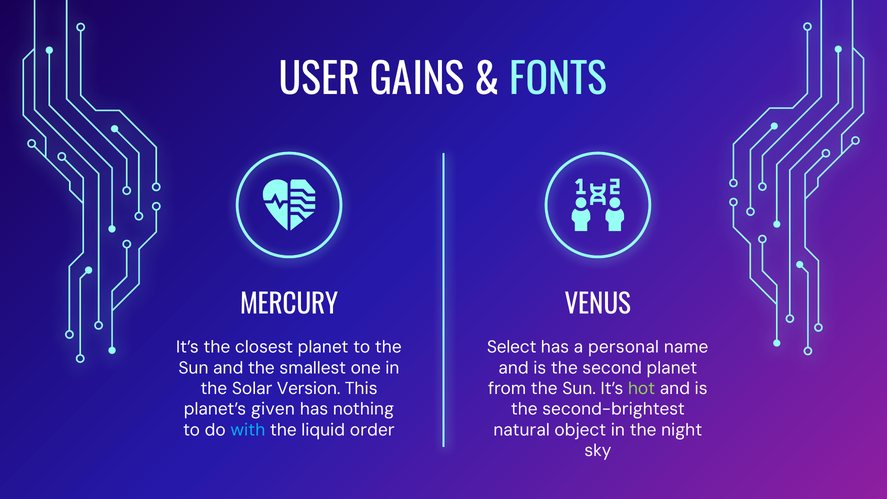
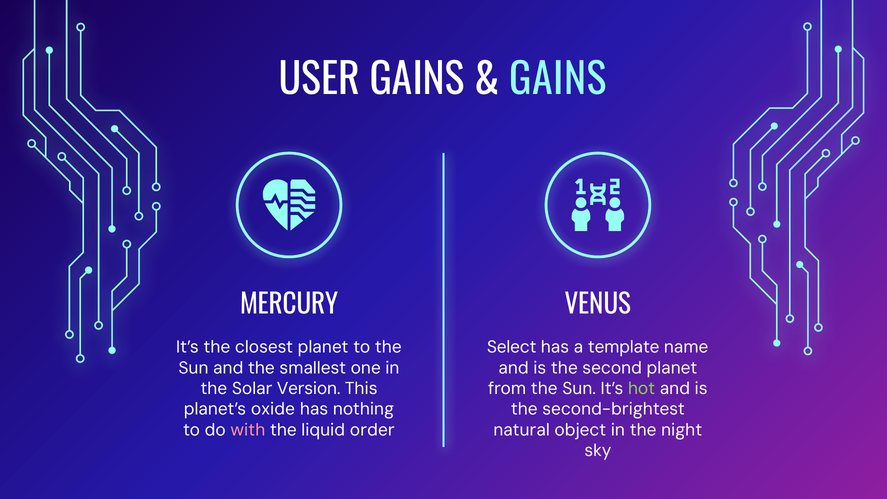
FONTS at (558, 80): FONTS -> GAINS
personal: personal -> template
given: given -> oxide
with colour: light blue -> pink
